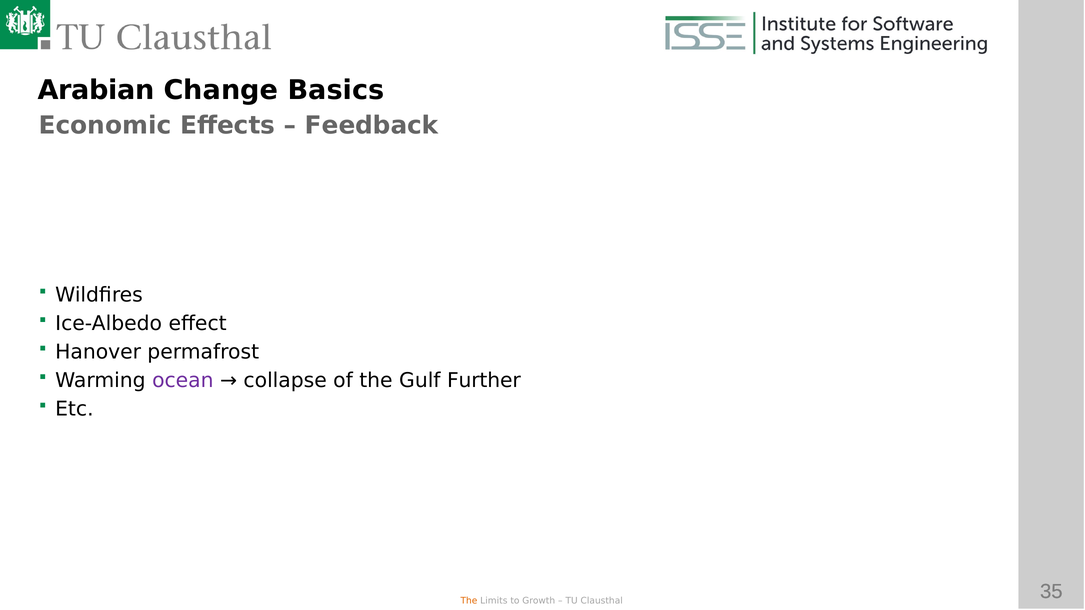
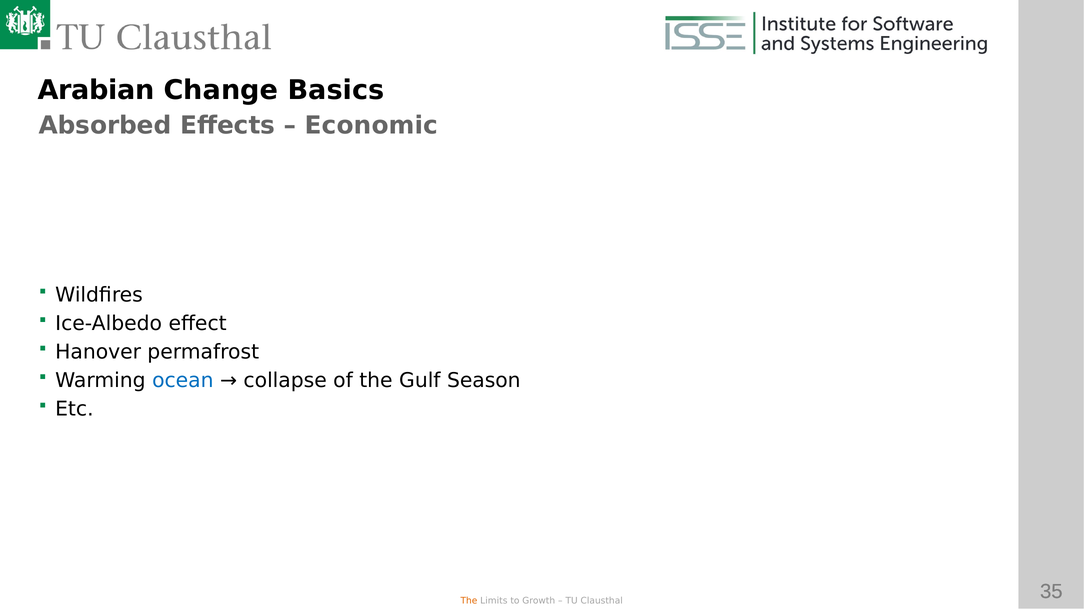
Economic: Economic -> Absorbed
Feedback: Feedback -> Economic
ocean colour: purple -> blue
Further: Further -> Season
